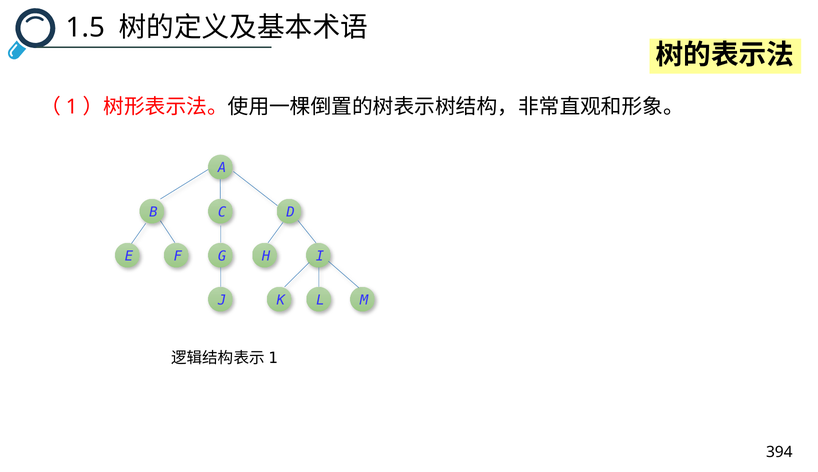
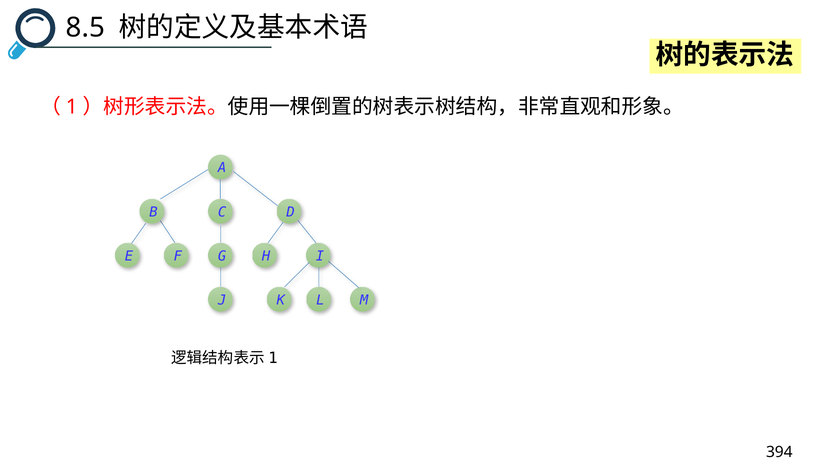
1.5: 1.5 -> 8.5
